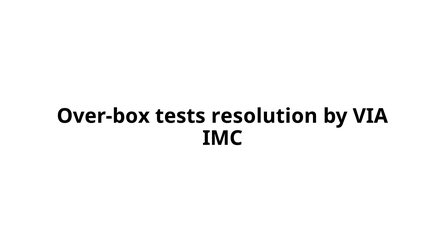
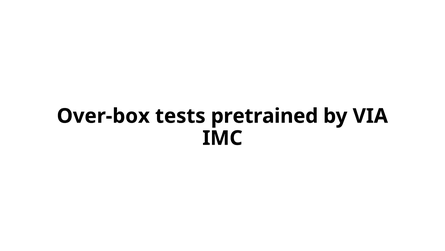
resolution: resolution -> pretrained
